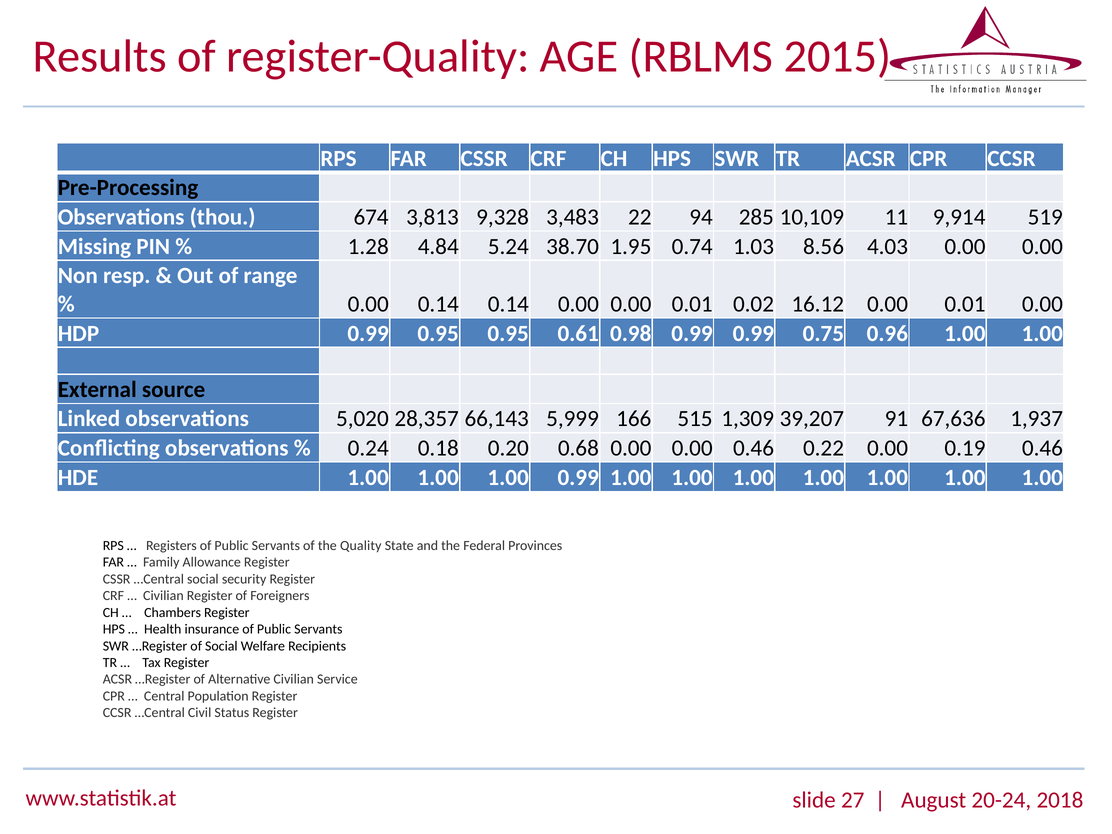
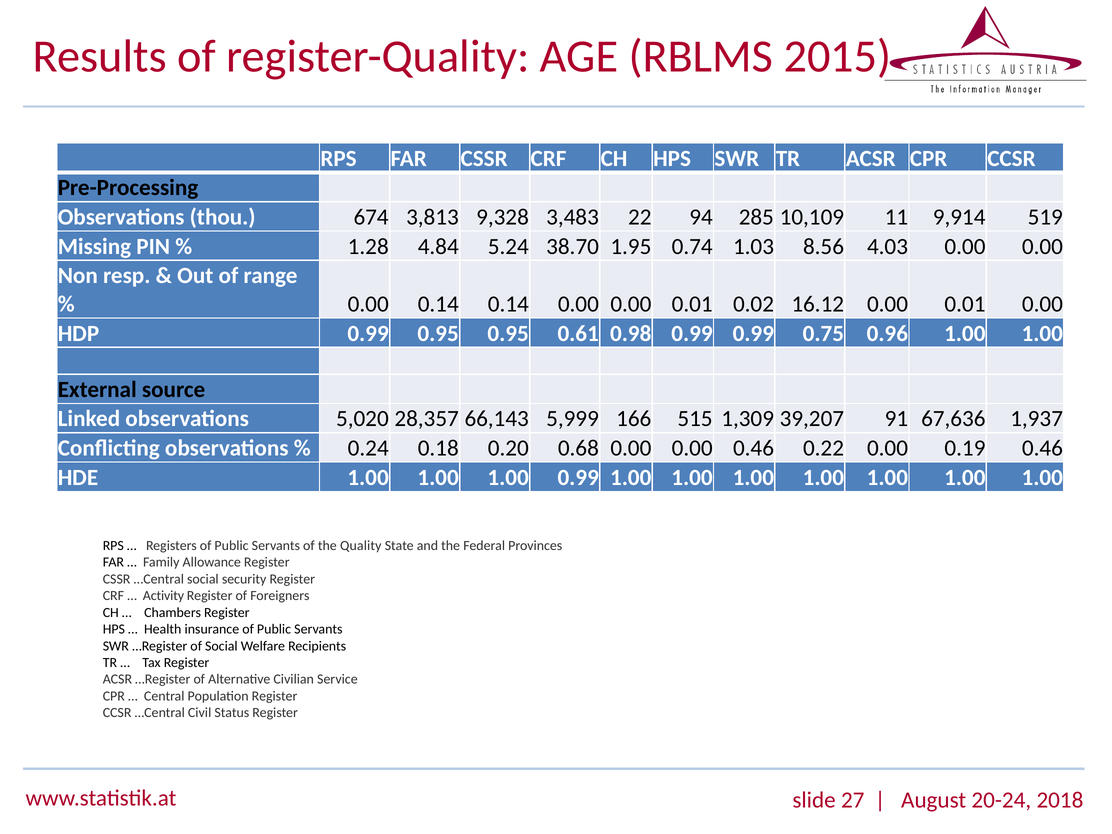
Civilian at (163, 596): Civilian -> Activity
